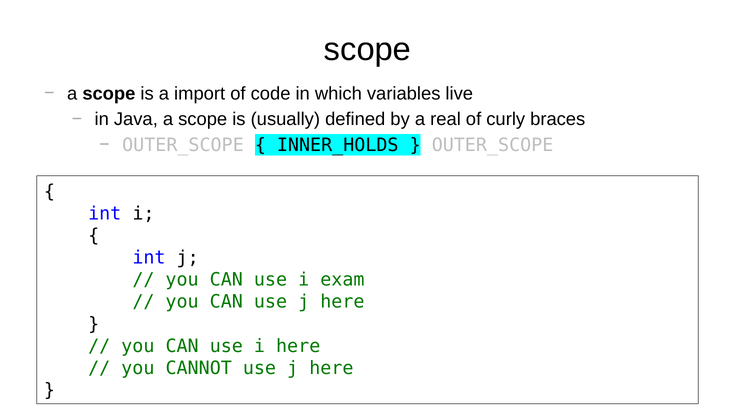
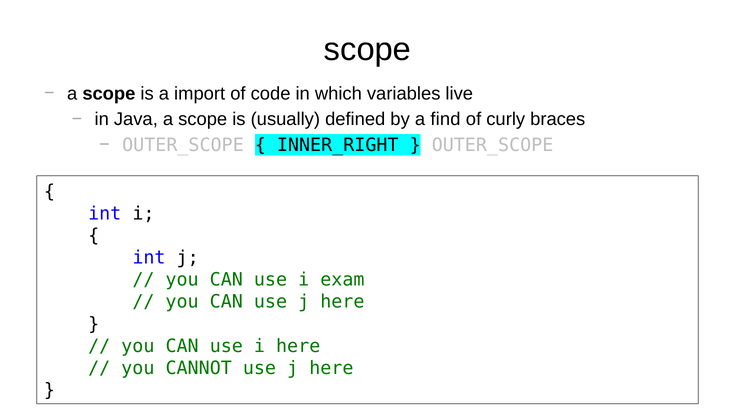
real: real -> find
INNER_HOLDS: INNER_HOLDS -> INNER_RIGHT
